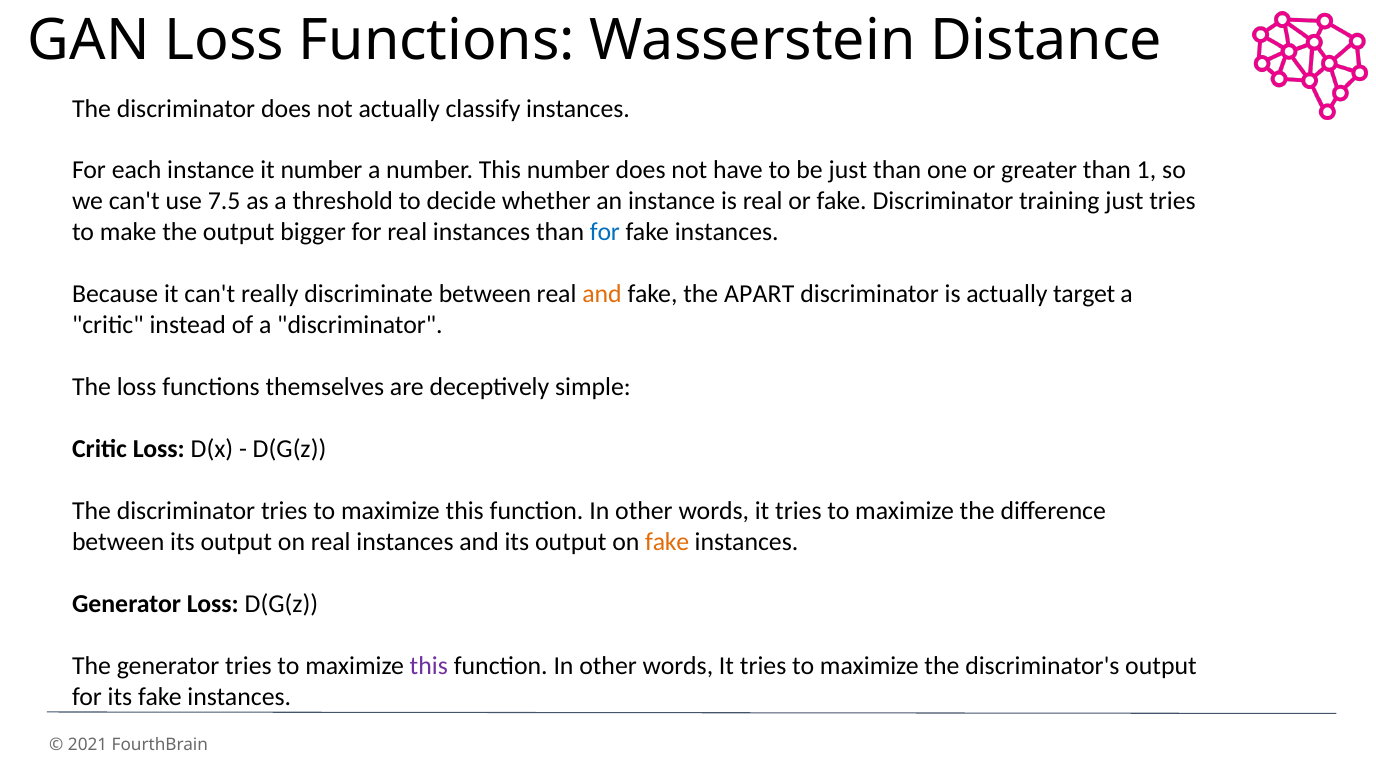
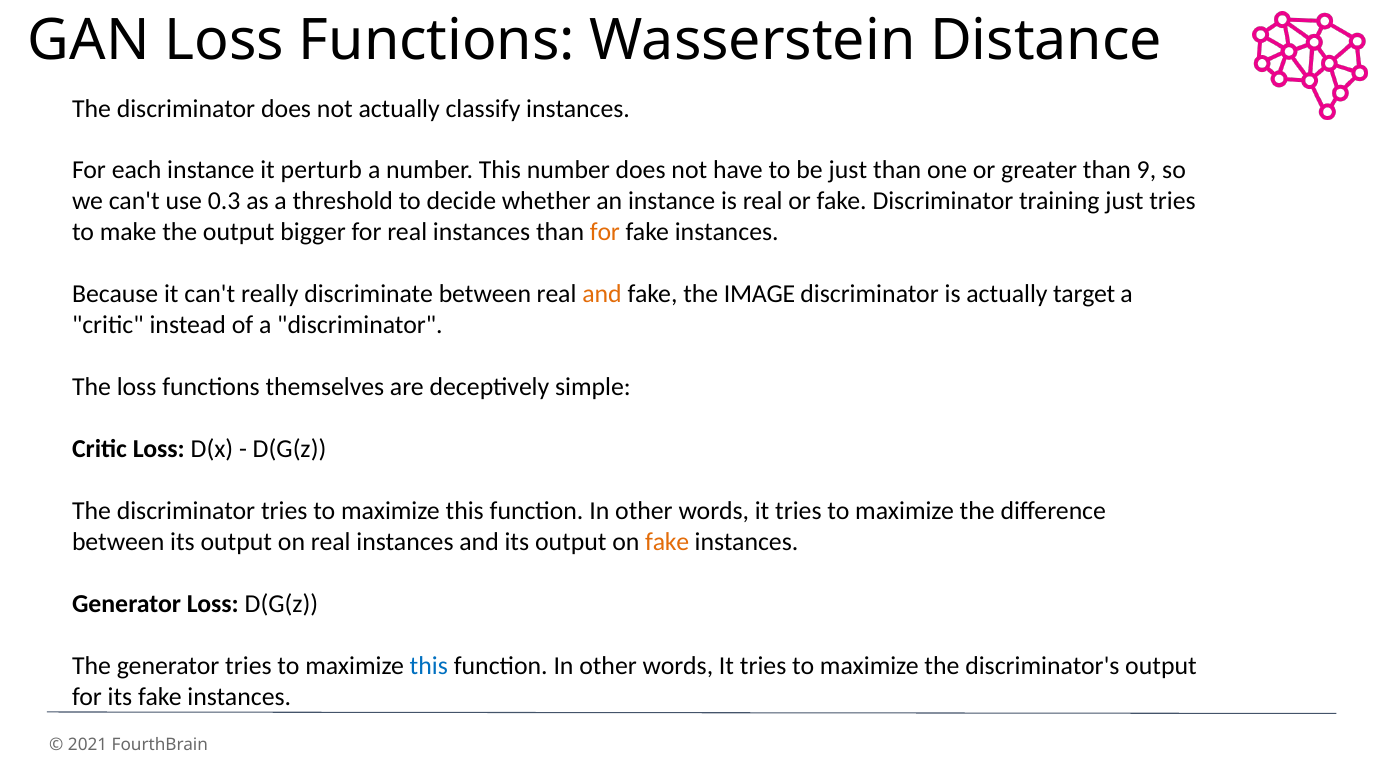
it number: number -> perturb
1: 1 -> 9
7.5: 7.5 -> 0.3
for at (605, 232) colour: blue -> orange
APART: APART -> IMAGE
this at (429, 666) colour: purple -> blue
